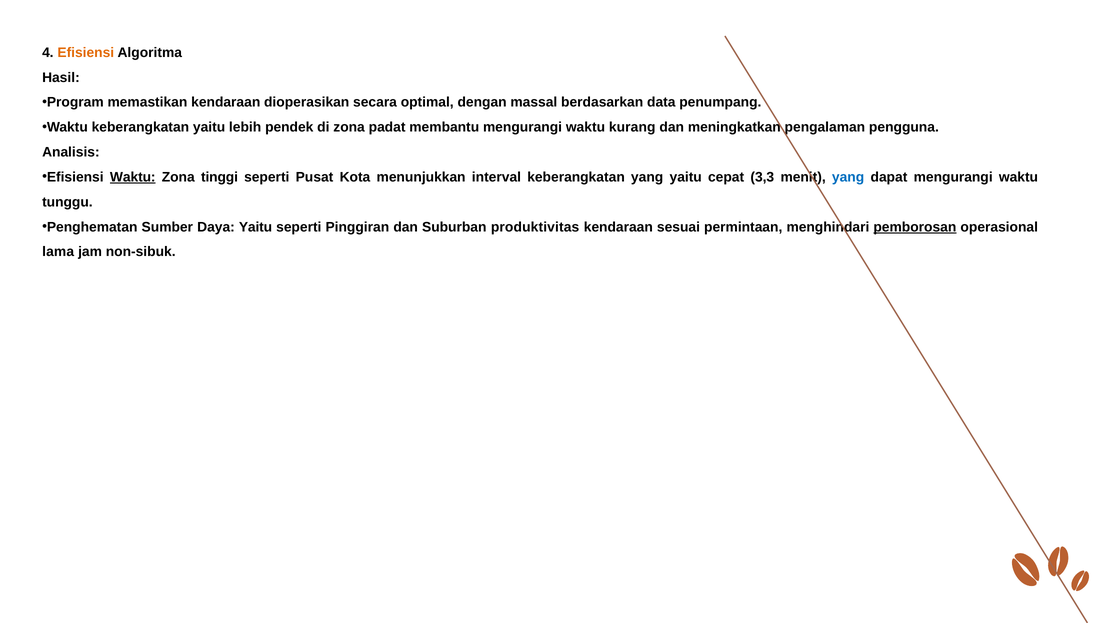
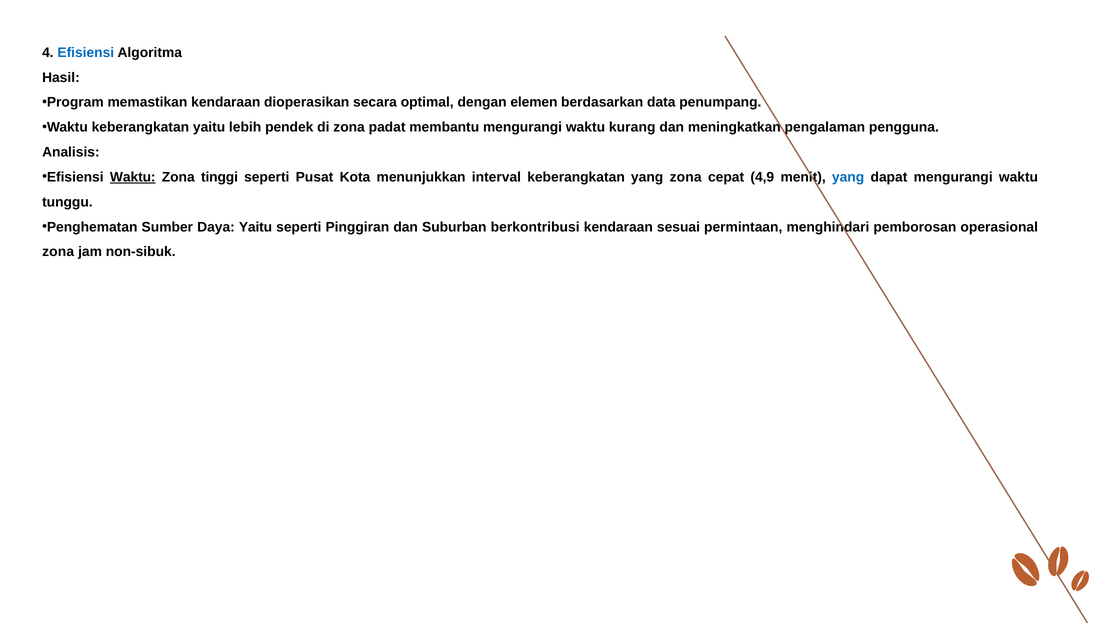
Efisiensi at (86, 53) colour: orange -> blue
massal: massal -> elemen
yang yaitu: yaitu -> zona
3,3: 3,3 -> 4,9
produktivitas: produktivitas -> berkontribusi
pemborosan underline: present -> none
lama at (58, 252): lama -> zona
